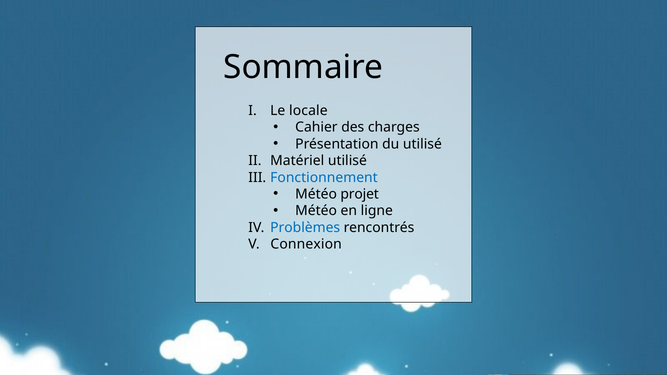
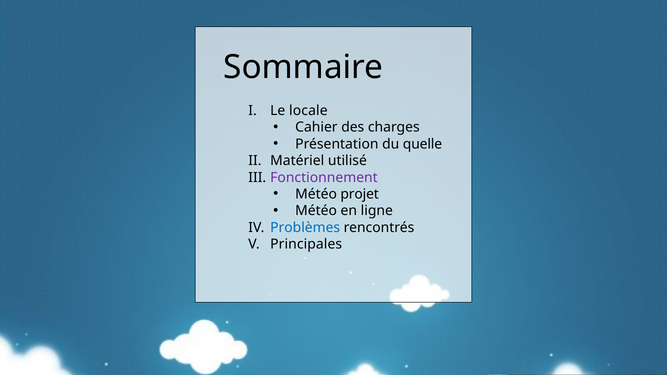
du utilisé: utilisé -> quelle
Fonctionnement colour: blue -> purple
Connexion: Connexion -> Principales
